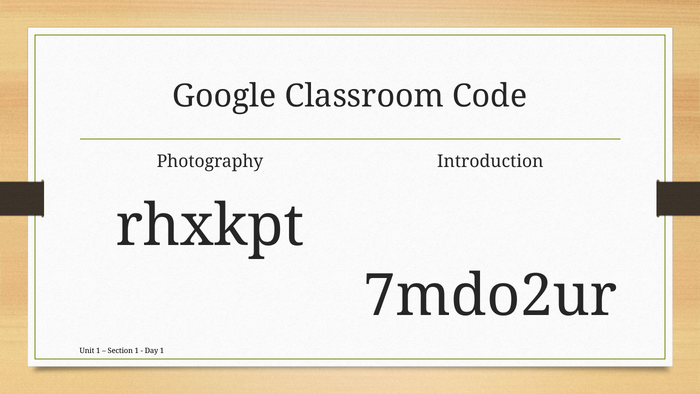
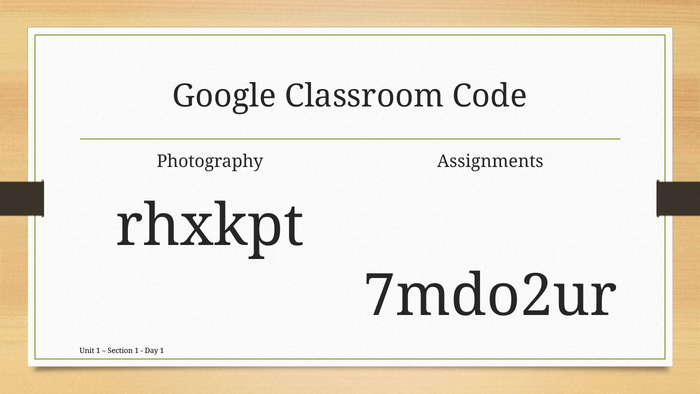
Introduction: Introduction -> Assignments
